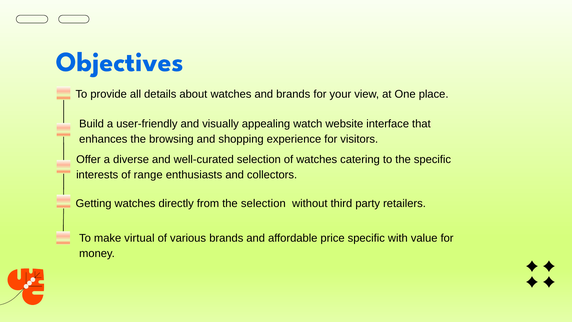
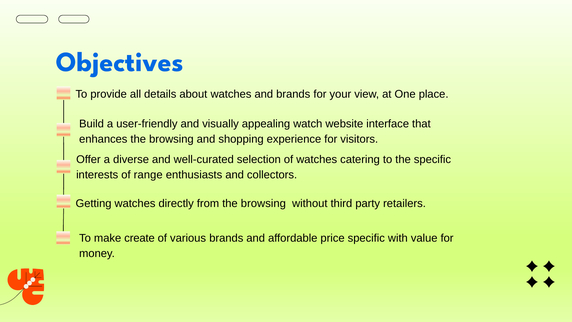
from the selection: selection -> browsing
virtual: virtual -> create
